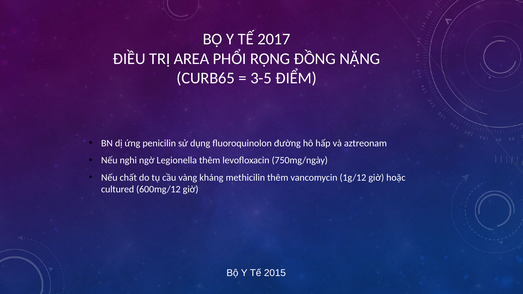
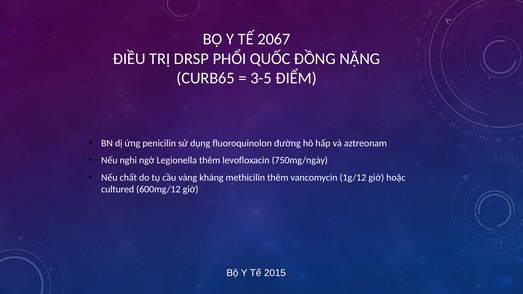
2017: 2017 -> 2067
AREA: AREA -> DRSP
RỘNG: RỘNG -> QUỐC
